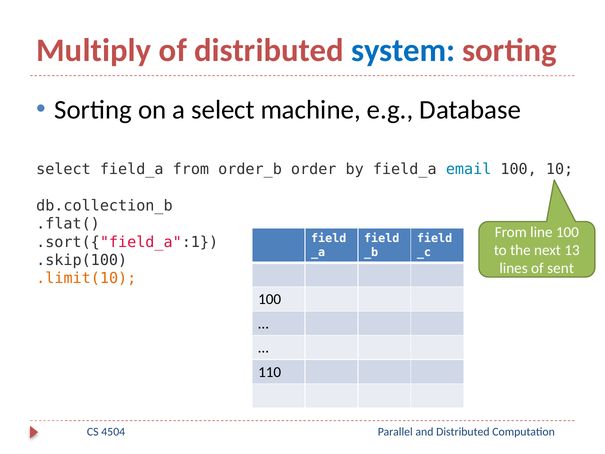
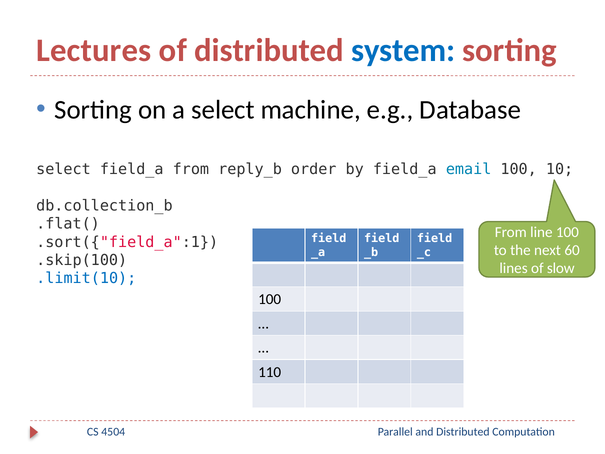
Multiply: Multiply -> Lectures
order_b: order_b -> reply_b
13: 13 -> 60
sent: sent -> slow
.limit(10 colour: orange -> blue
